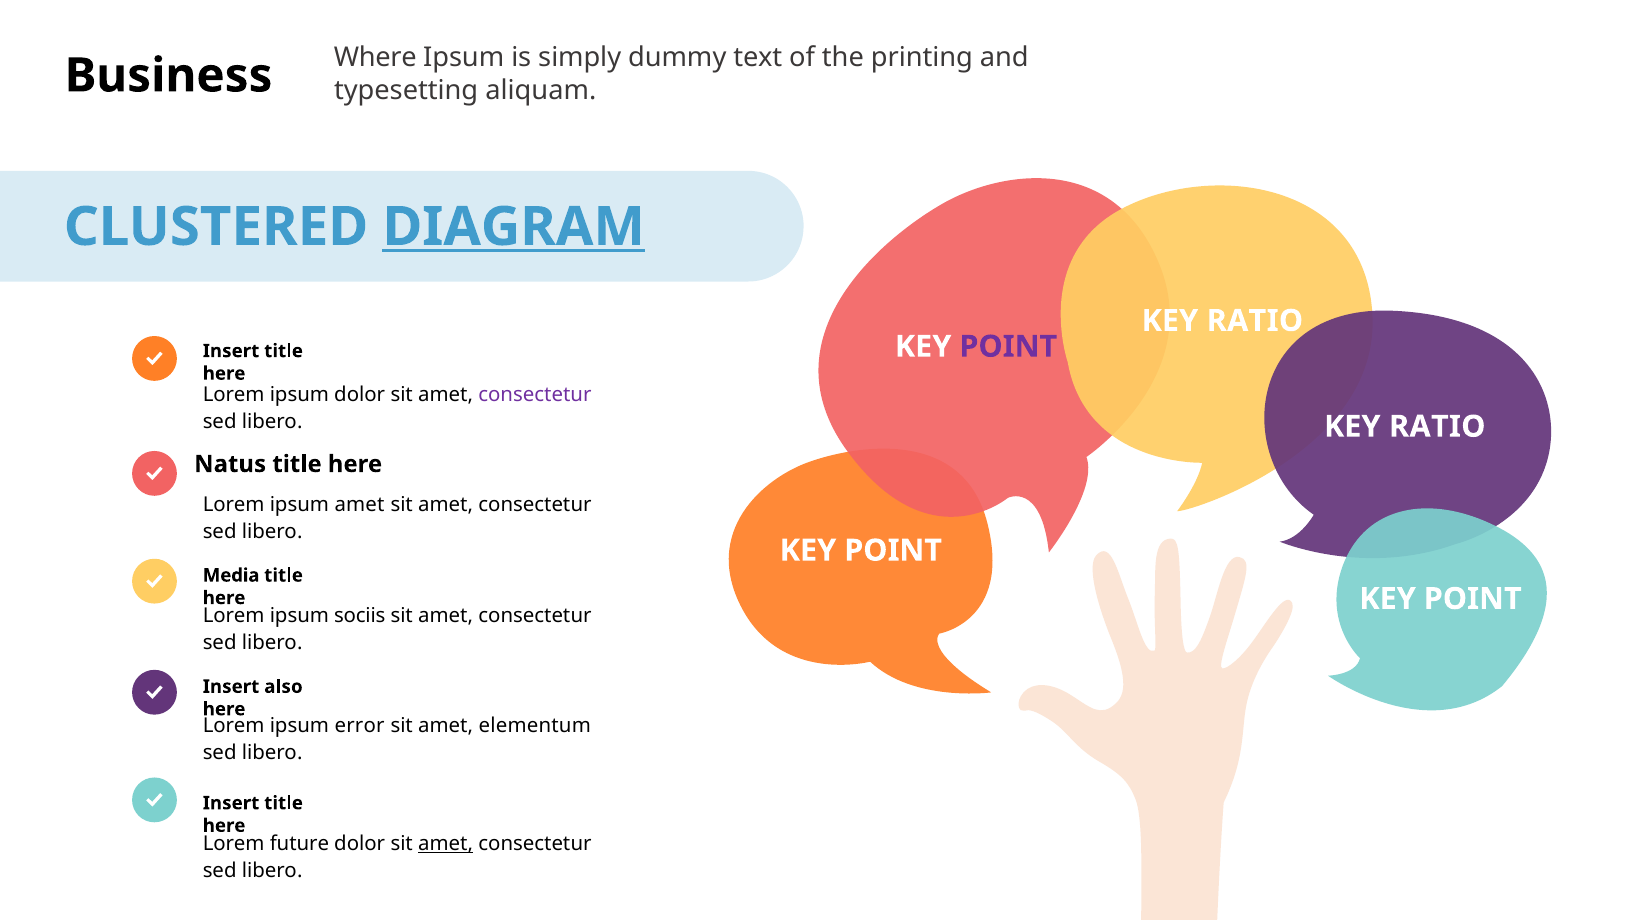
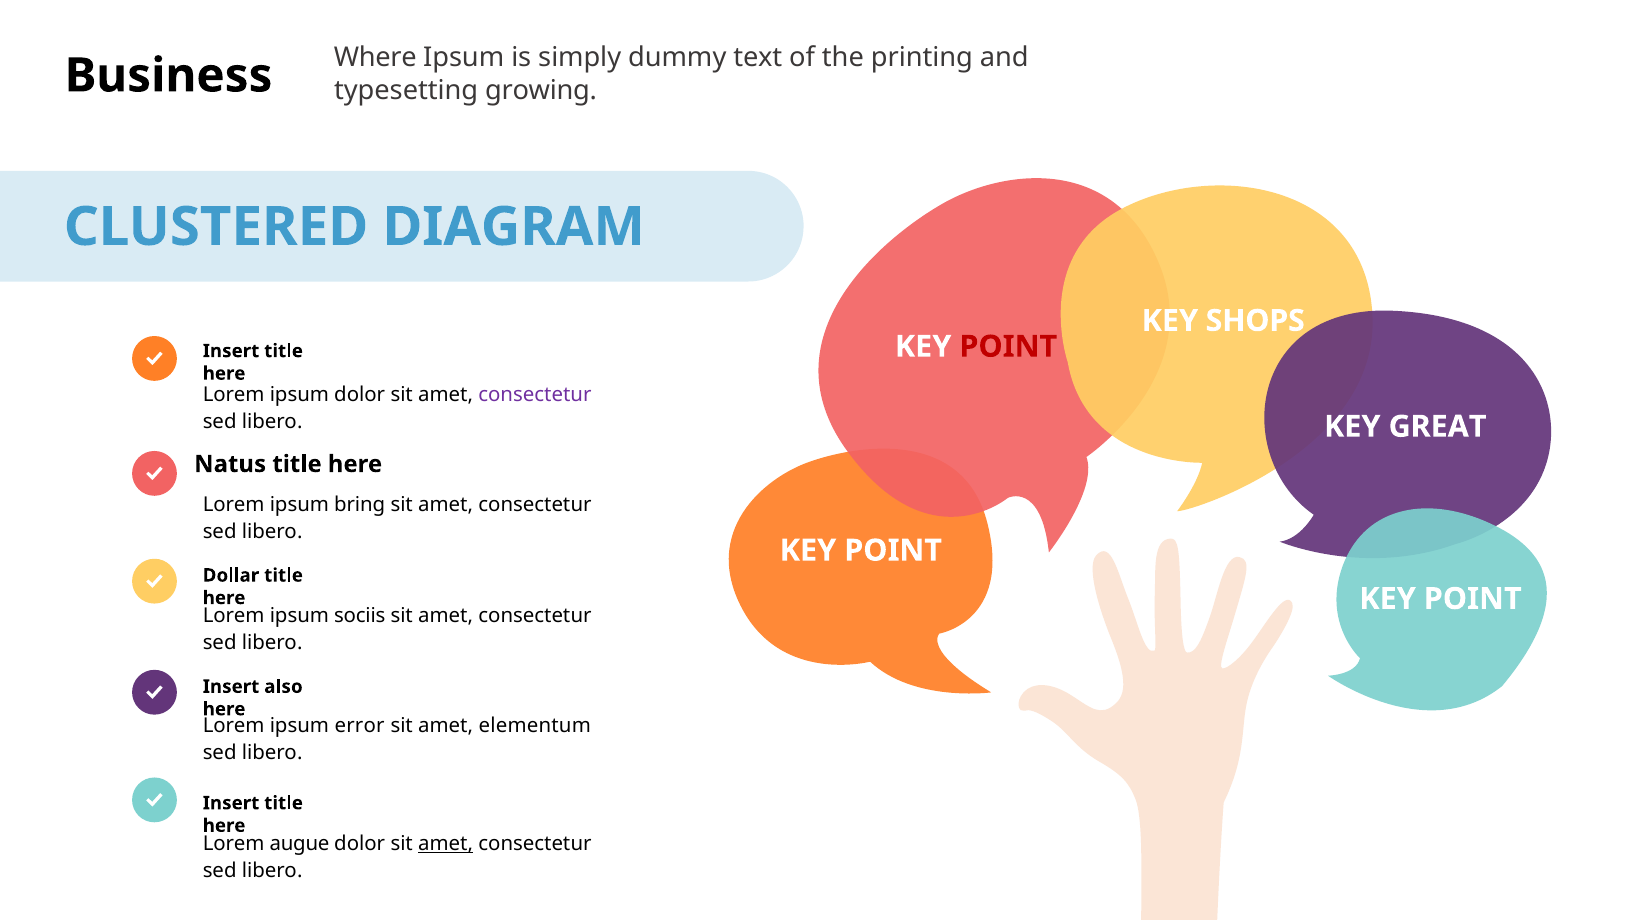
aliquam: aliquam -> growing
DIAGRAM underline: present -> none
RATIO at (1255, 321): RATIO -> SHOPS
POINT at (1008, 346) colour: purple -> red
RATIO at (1437, 426): RATIO -> GREAT
ipsum amet: amet -> bring
Media: Media -> Dollar
future: future -> augue
